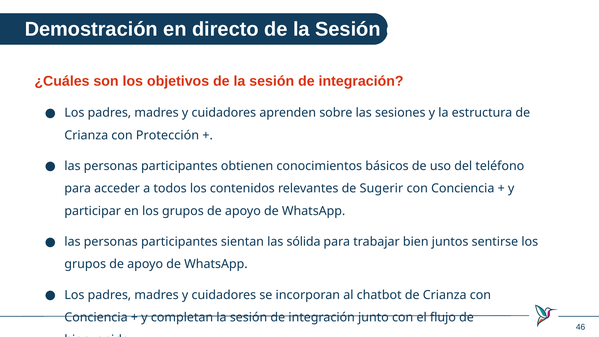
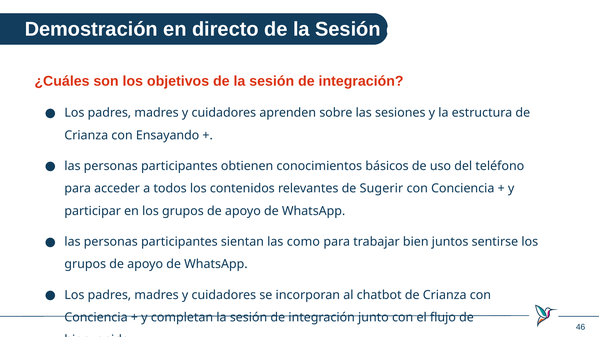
Protección: Protección -> Ensayando
sólida: sólida -> como
